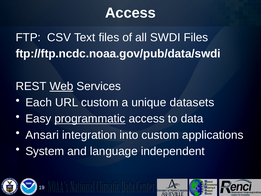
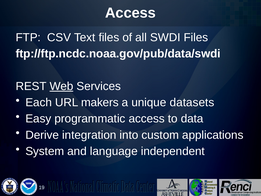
URL custom: custom -> makers
programmatic underline: present -> none
Ansari: Ansari -> Derive
